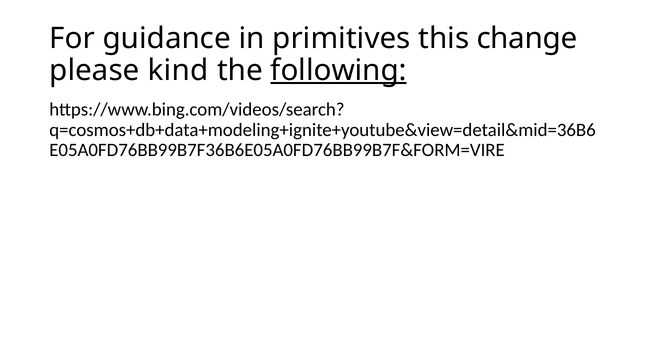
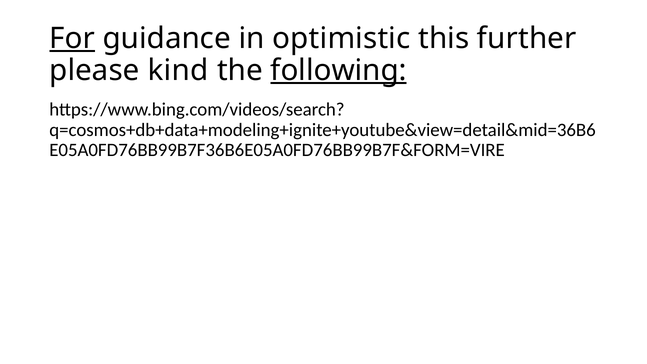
For underline: none -> present
primitives: primitives -> optimistic
change: change -> further
